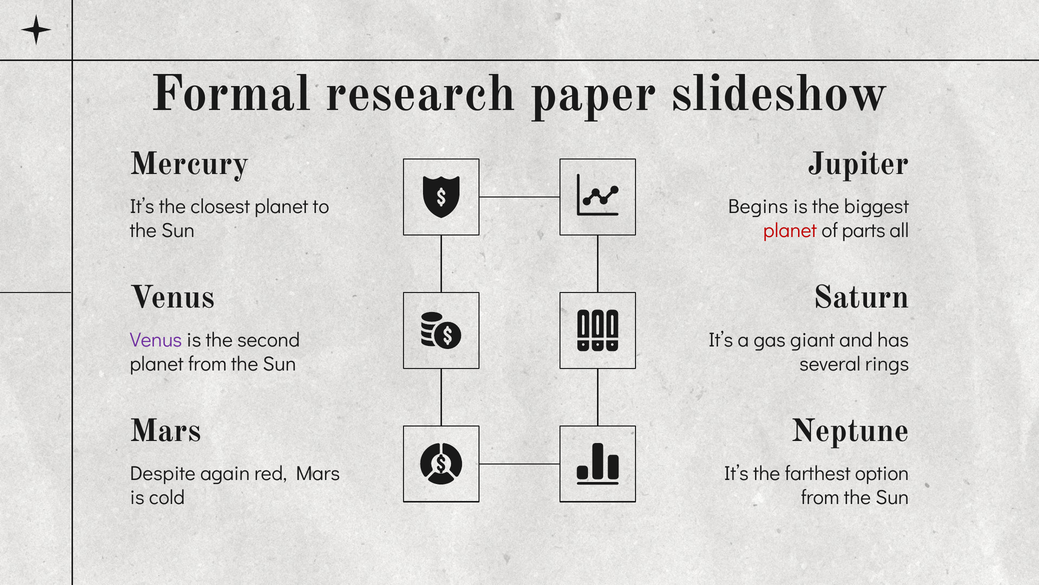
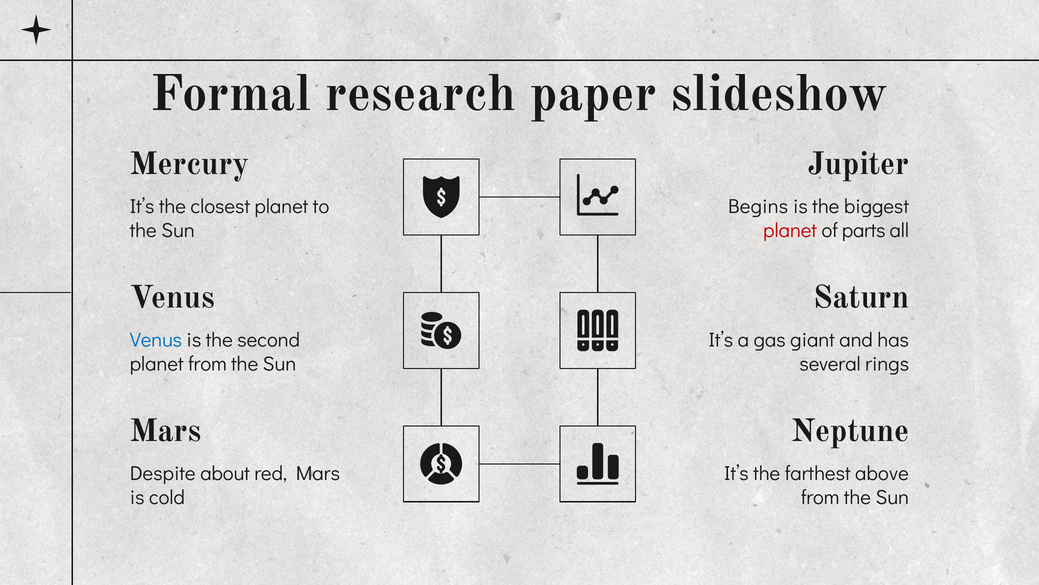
Venus at (156, 340) colour: purple -> blue
again: again -> about
option: option -> above
